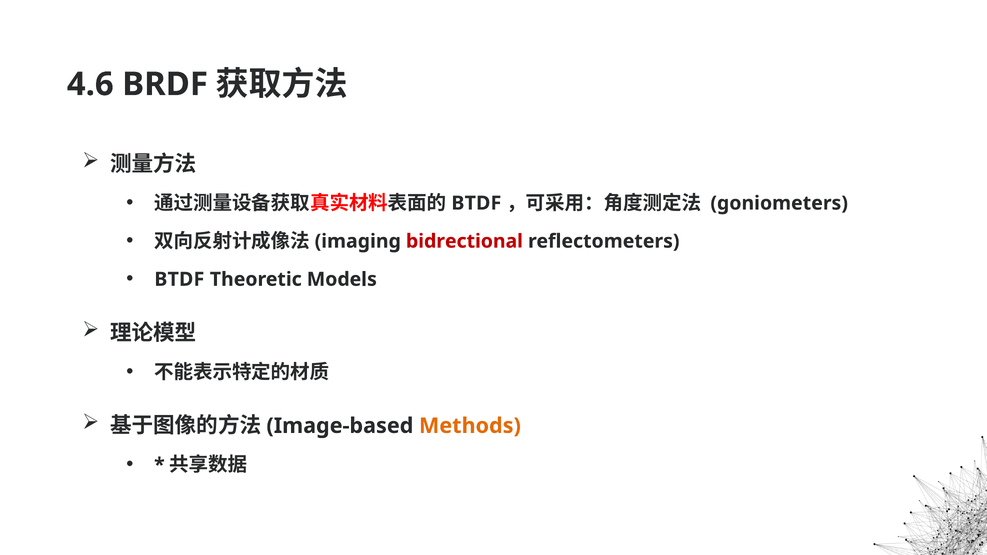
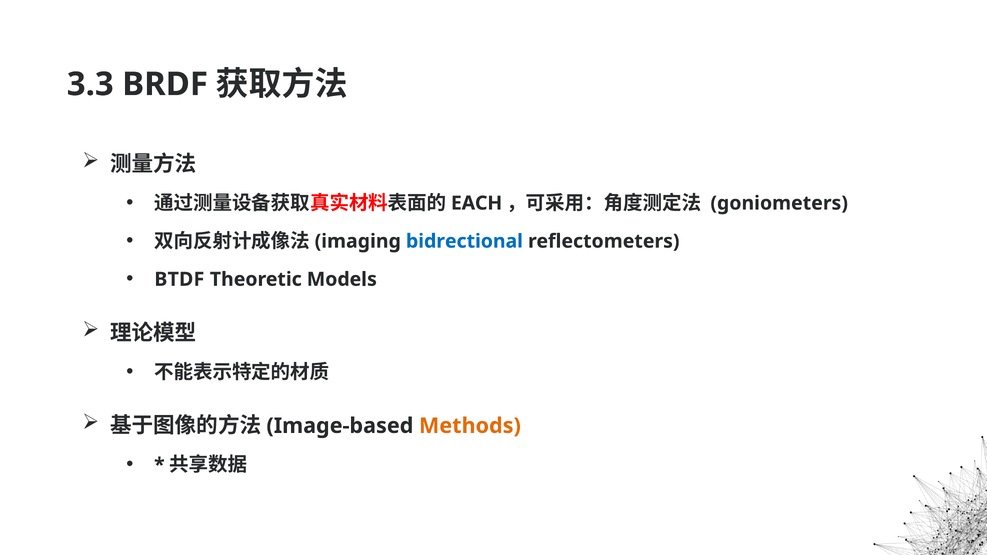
4.6: 4.6 -> 3.3
BTDF at (476, 203): BTDF -> EACH
bidrectional colour: red -> blue
